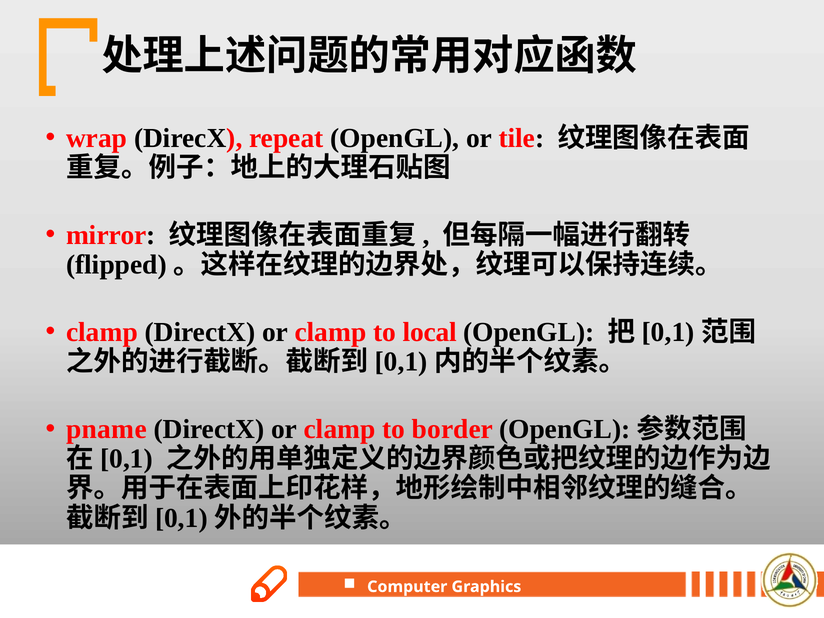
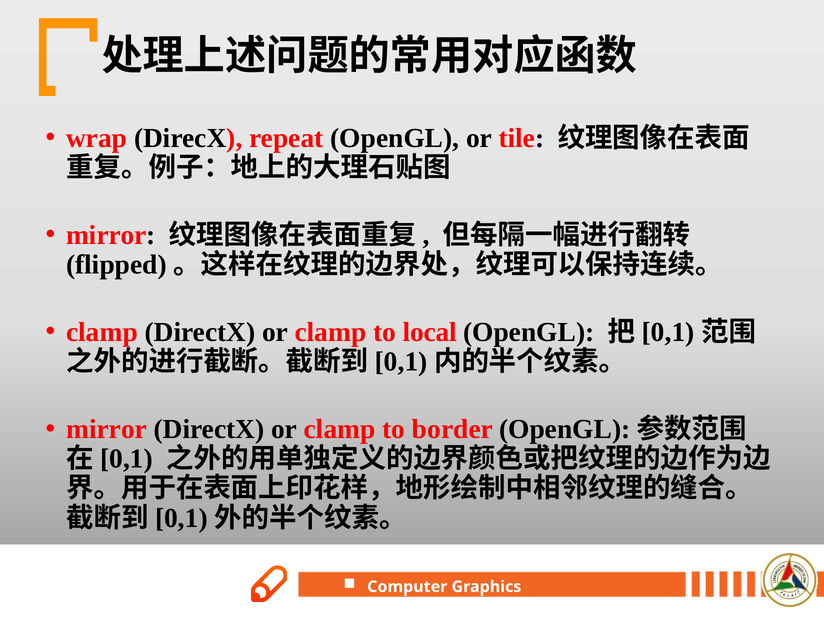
pname at (106, 429): pname -> mirror
